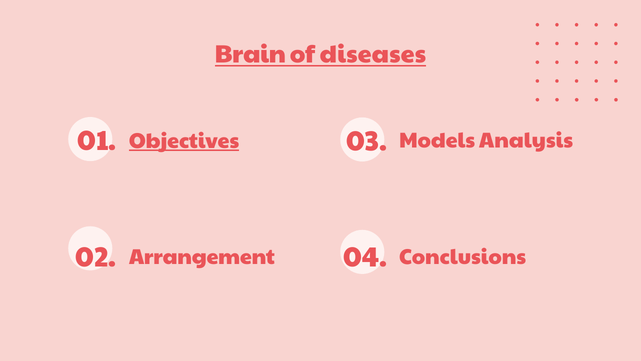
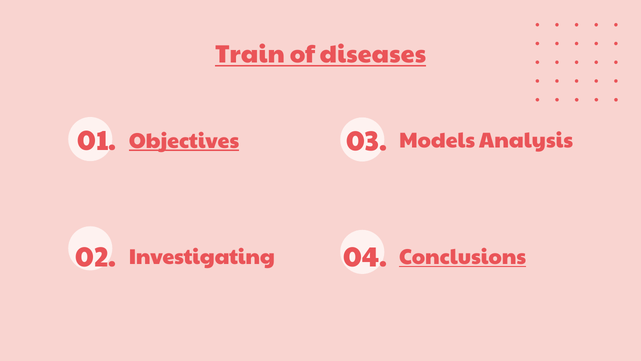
Brain: Brain -> Train
Arrangement: Arrangement -> Investigating
Conclusions underline: none -> present
